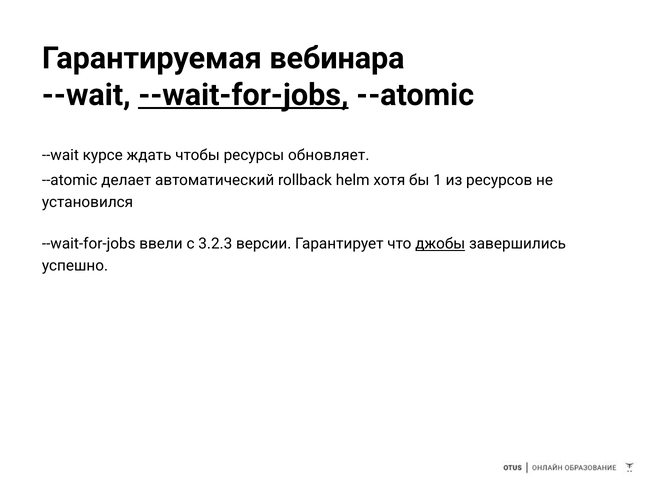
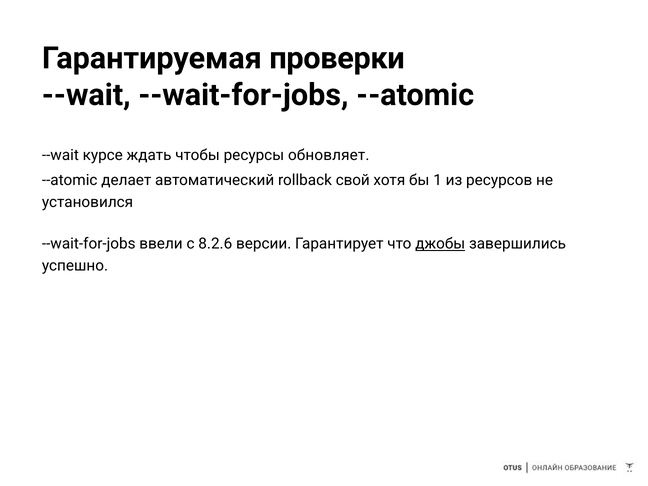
вебинара: вебинара -> проверки
--wait-for-jobs at (243, 95) underline: present -> none
helm: helm -> свой
3.2.3: 3.2.3 -> 8.2.6
